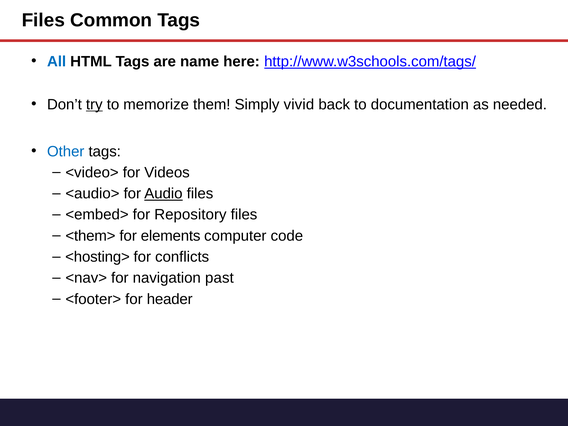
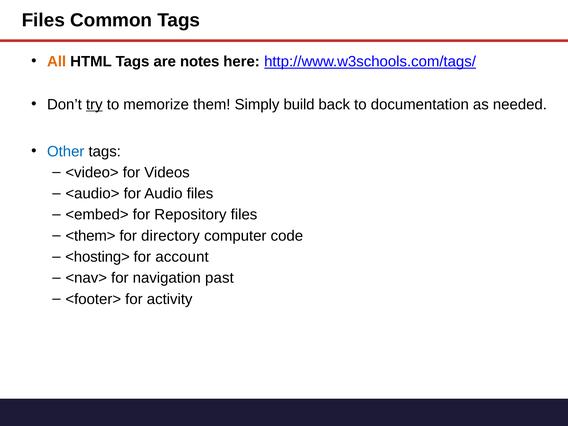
All colour: blue -> orange
name: name -> notes
vivid: vivid -> build
Audio underline: present -> none
elements: elements -> directory
conflicts: conflicts -> account
header: header -> activity
